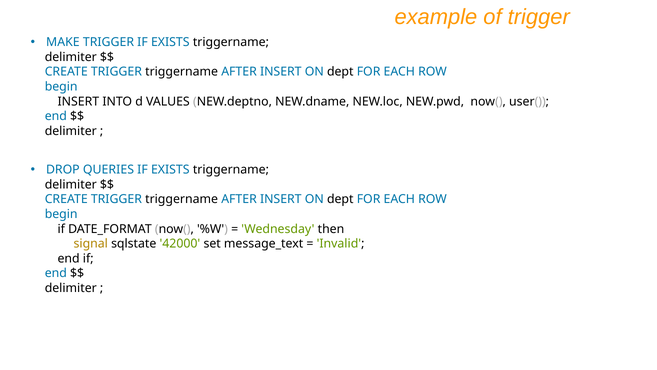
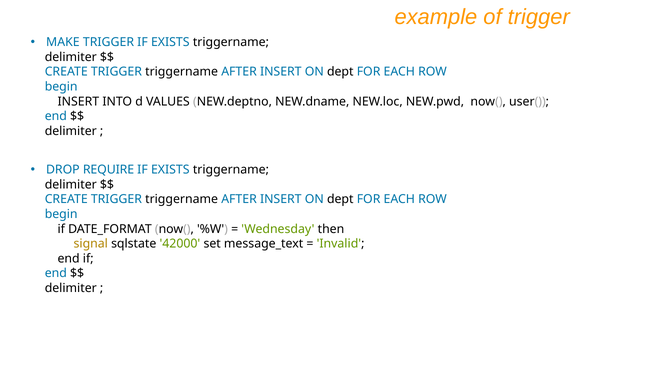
QUERIES: QUERIES -> REQUIRE
